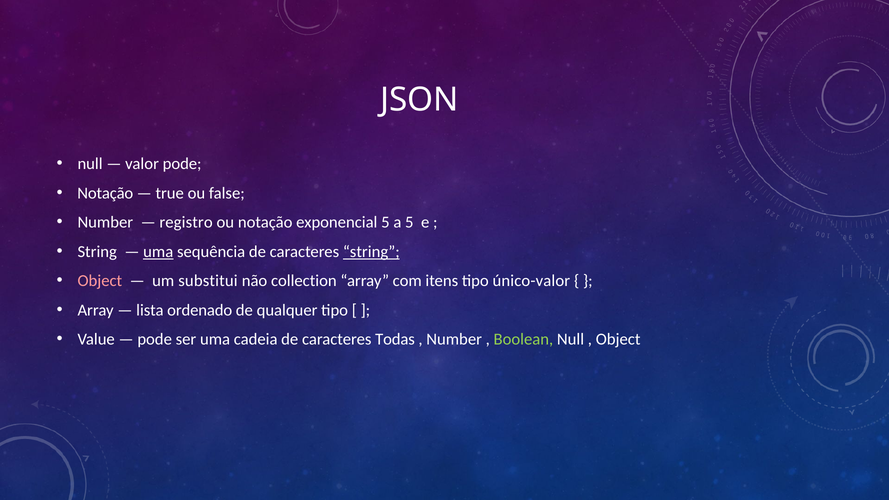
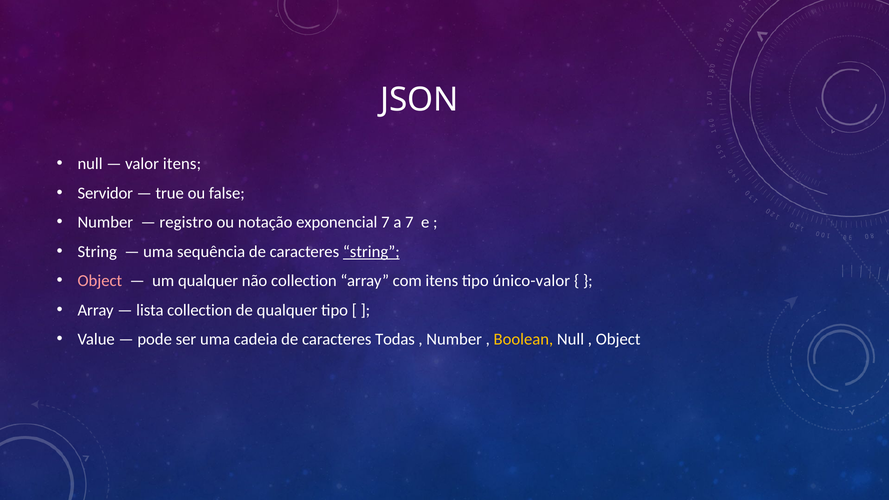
valor pode: pode -> itens
Notação at (105, 193): Notação -> Servidor
exponencial 5: 5 -> 7
a 5: 5 -> 7
uma at (158, 252) underline: present -> none
um substitui: substitui -> qualquer
lista ordenado: ordenado -> collection
Boolean colour: light green -> yellow
